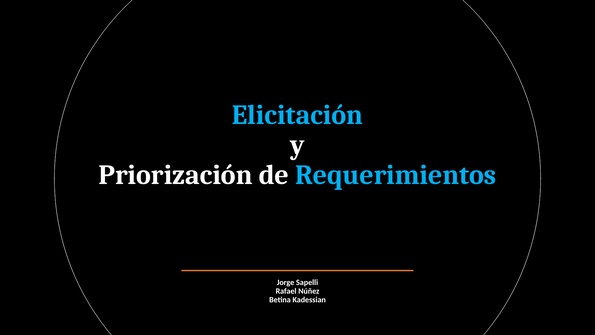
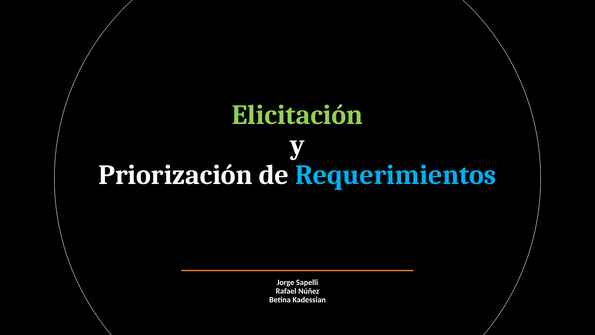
Elicitación colour: light blue -> light green
